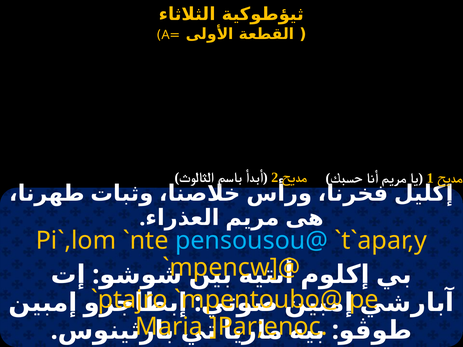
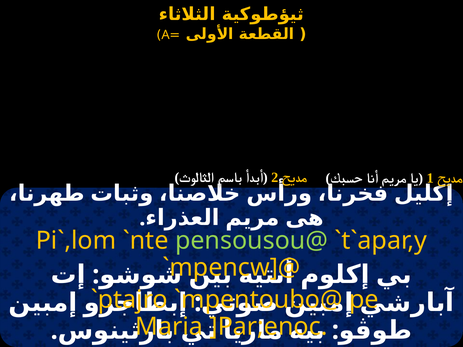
pensousou@ colour: light blue -> light green
